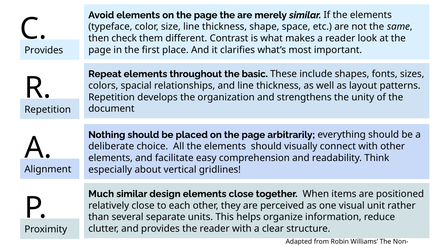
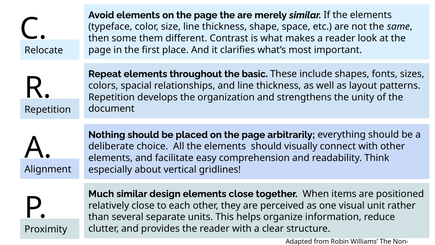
check: check -> some
Provides at (44, 50): Provides -> Relocate
